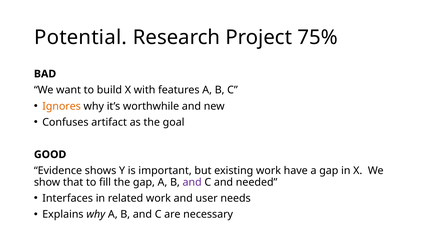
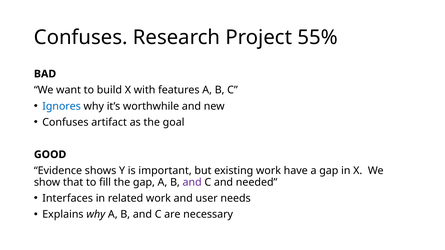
Potential at (81, 37): Potential -> Confuses
75%: 75% -> 55%
Ignores colour: orange -> blue
